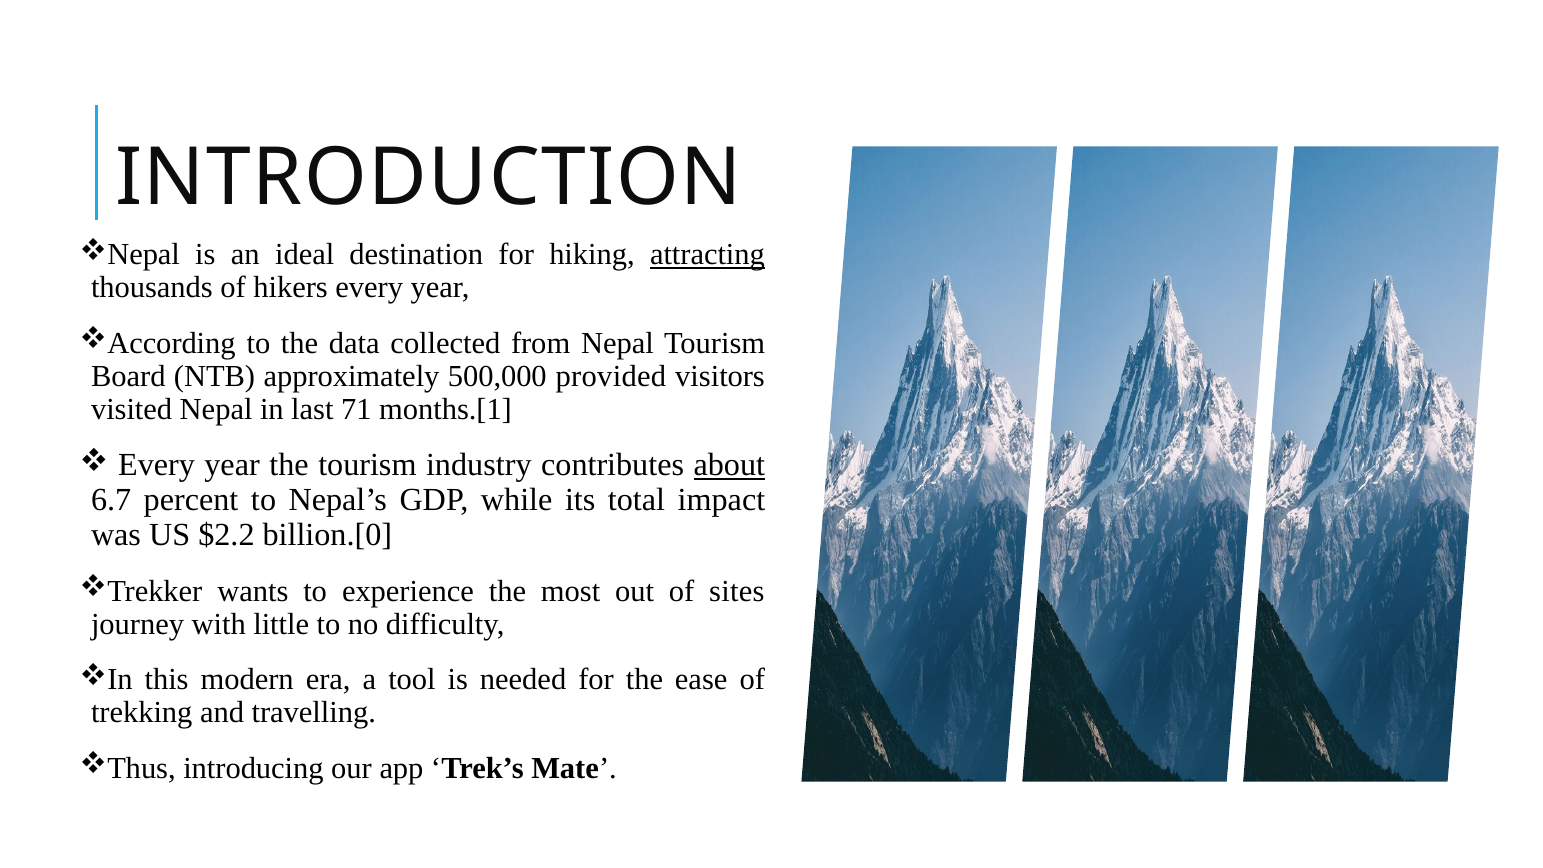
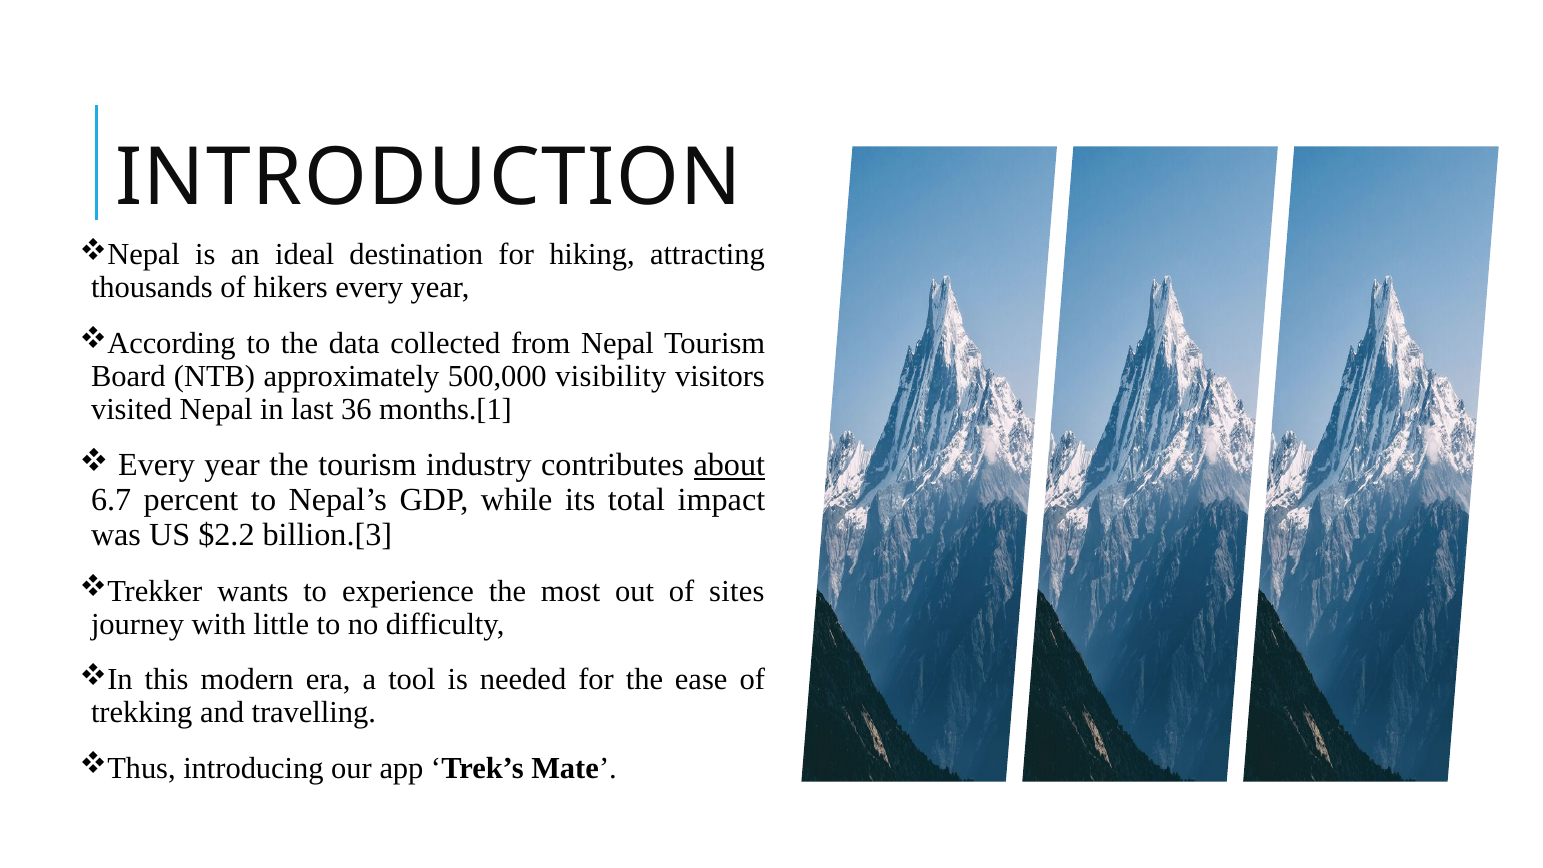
attracting underline: present -> none
provided: provided -> visibility
71: 71 -> 36
billion.[0: billion.[0 -> billion.[3
